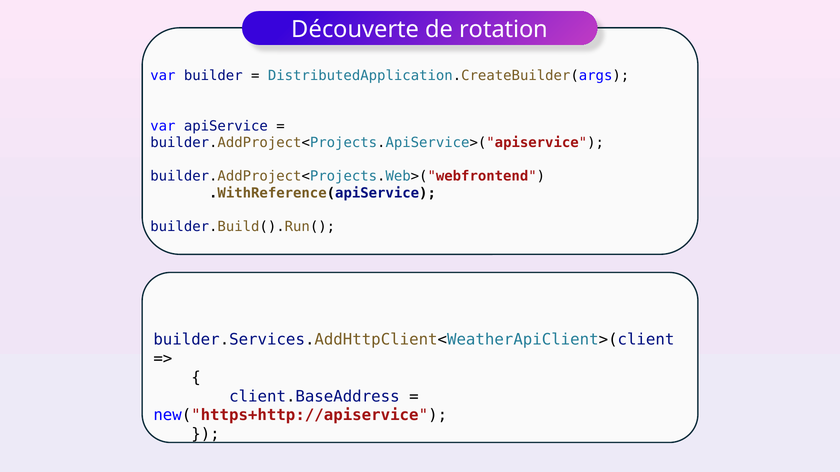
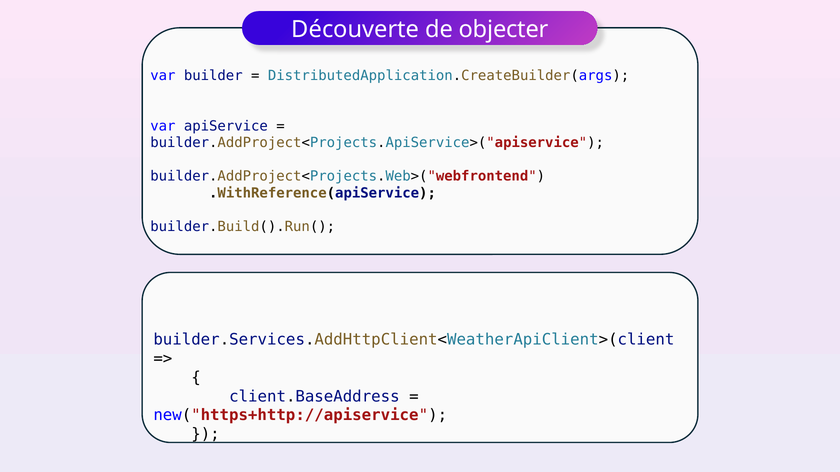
rotation: rotation -> objecter
